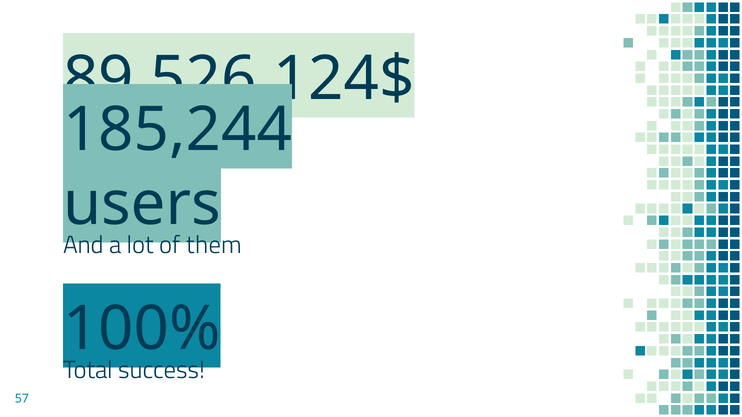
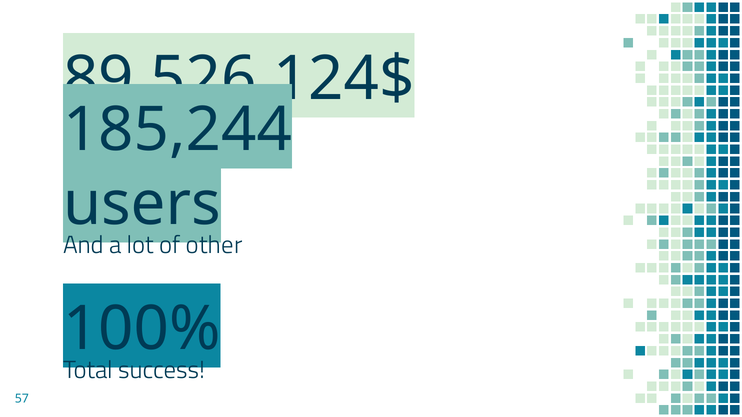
them: them -> other
